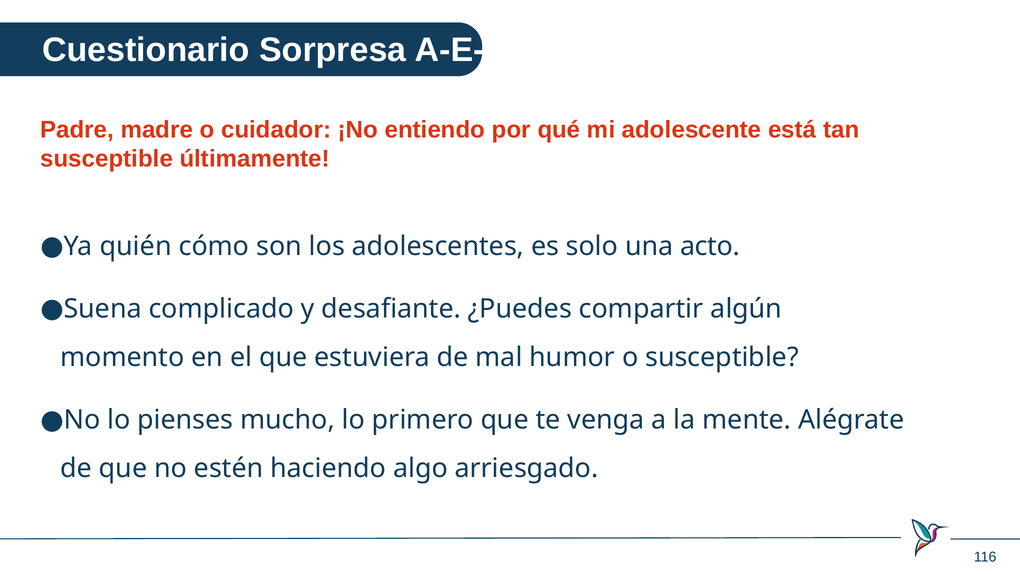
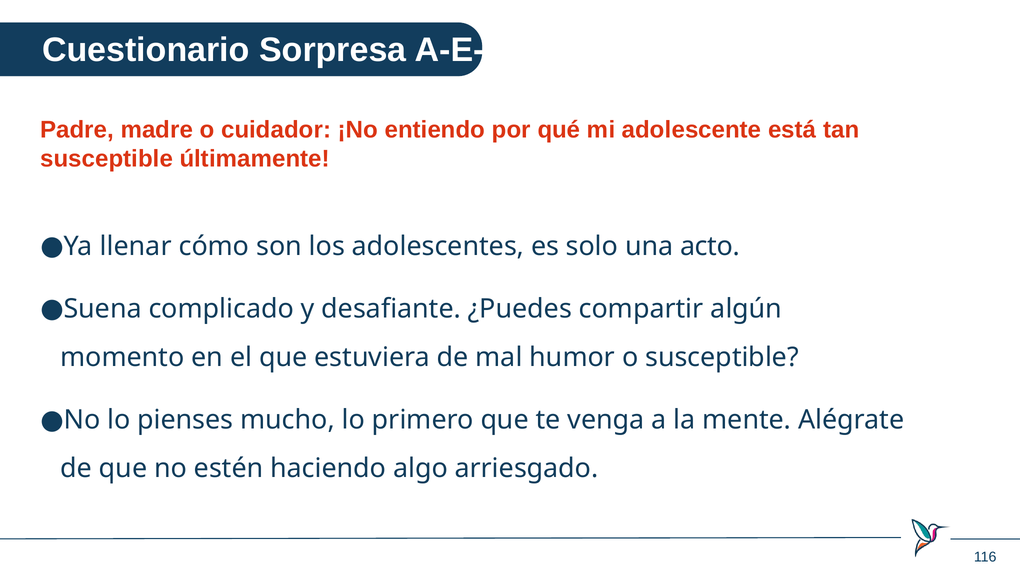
quién: quién -> llenar
